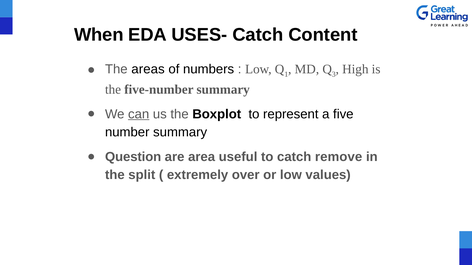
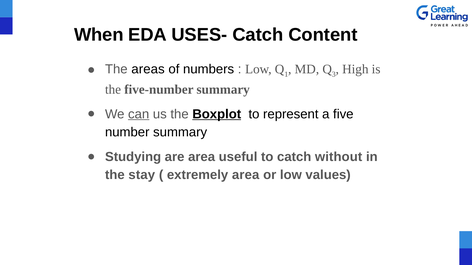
Boxplot underline: none -> present
Question: Question -> Studying
remove: remove -> without
split: split -> stay
extremely over: over -> area
